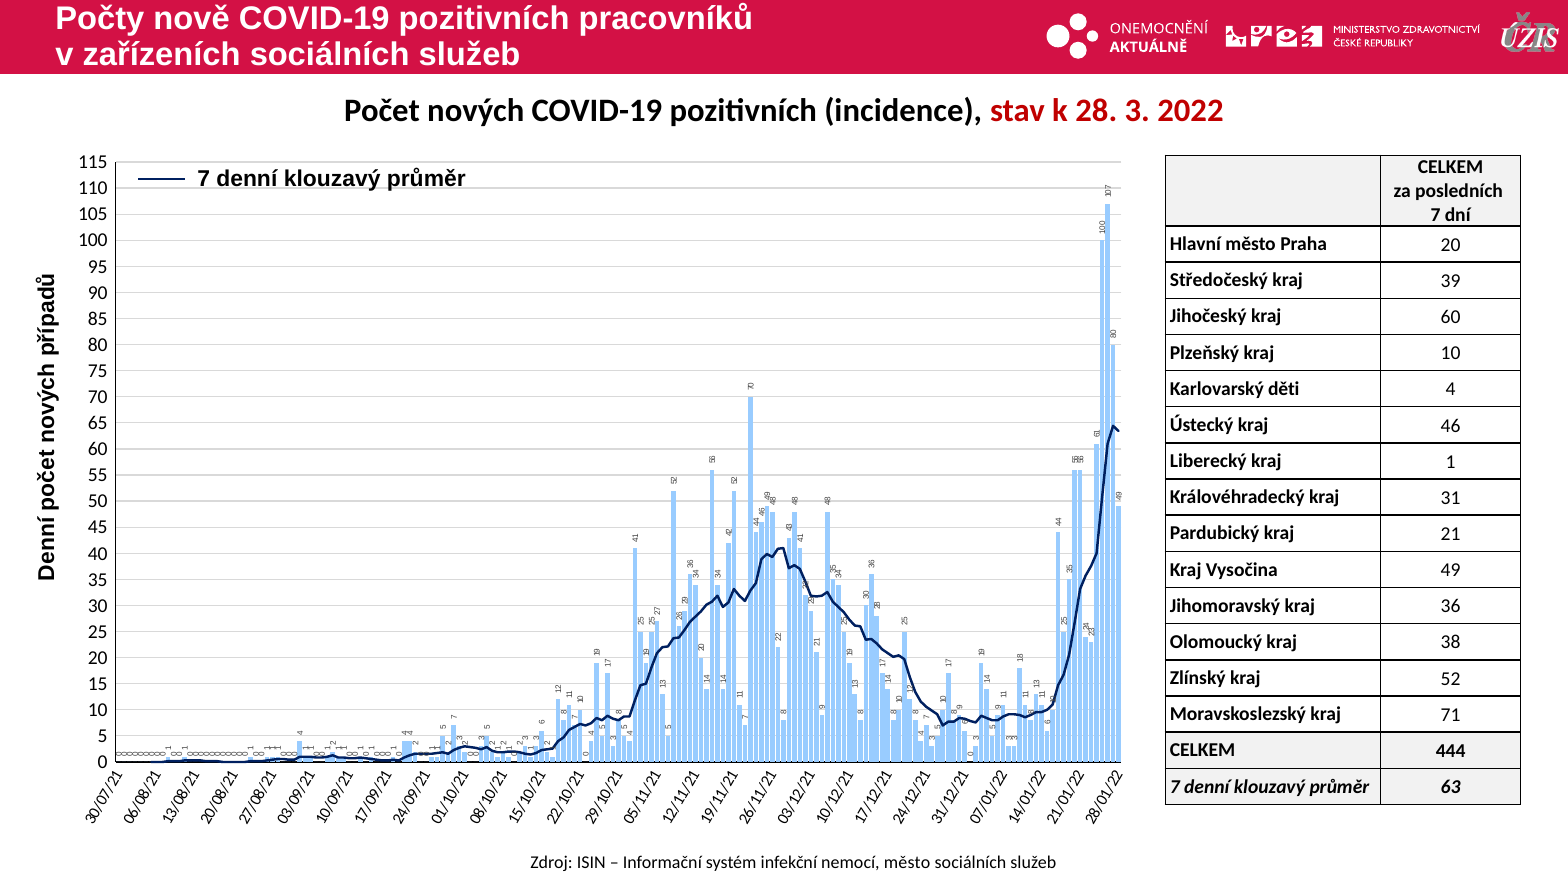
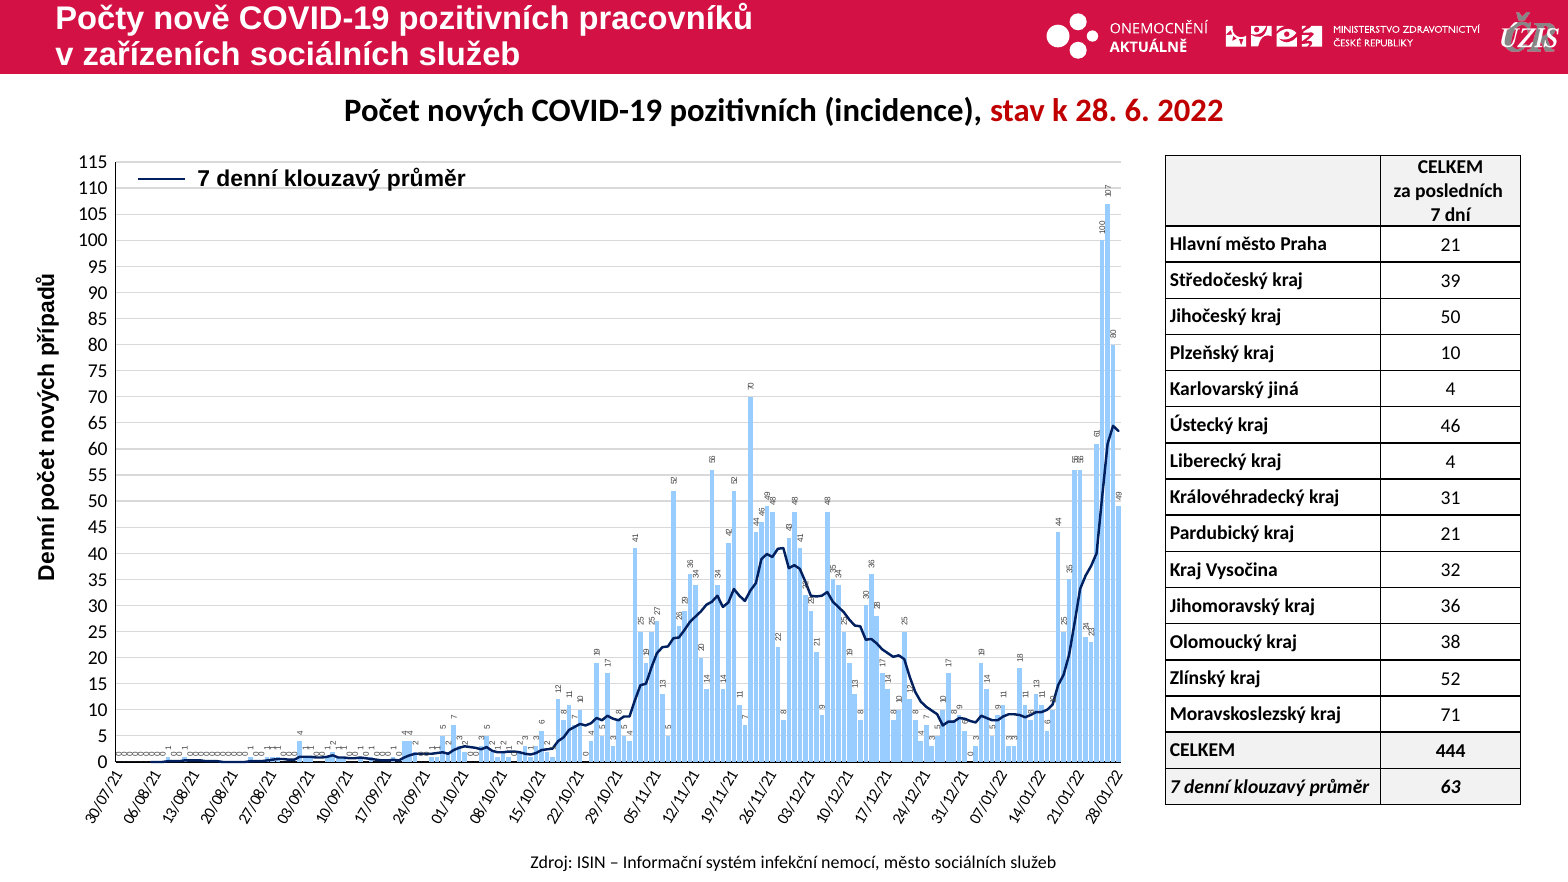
28 3: 3 -> 6
Praha 20: 20 -> 21
kraj 60: 60 -> 50
děti: děti -> jiná
kraj 1: 1 -> 4
49: 49 -> 32
